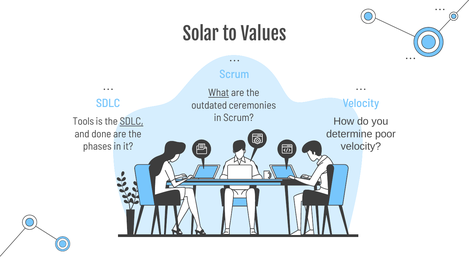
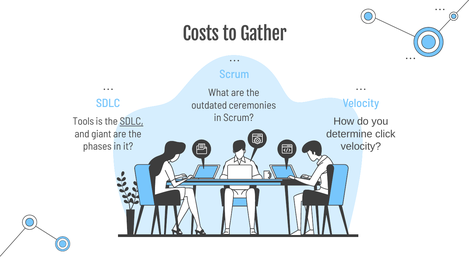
Solar: Solar -> Costs
Values: Values -> Gather
What underline: present -> none
poor: poor -> click
done: done -> giant
